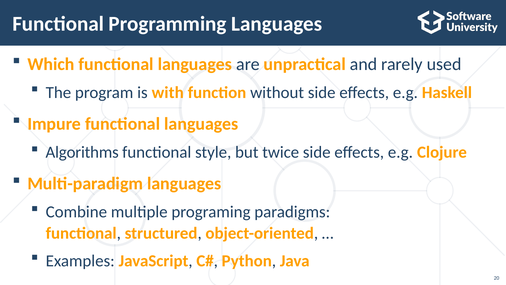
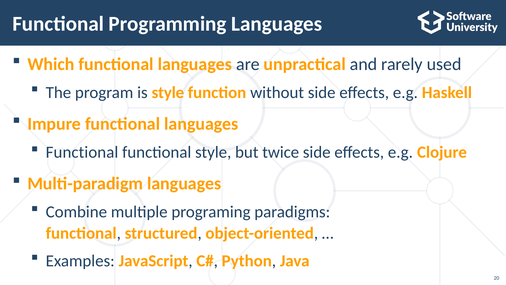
is with: with -> style
Algorithms at (82, 152): Algorithms -> Functional
